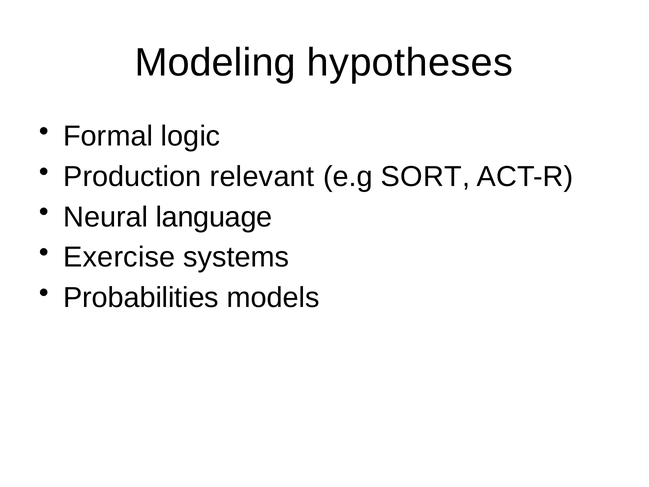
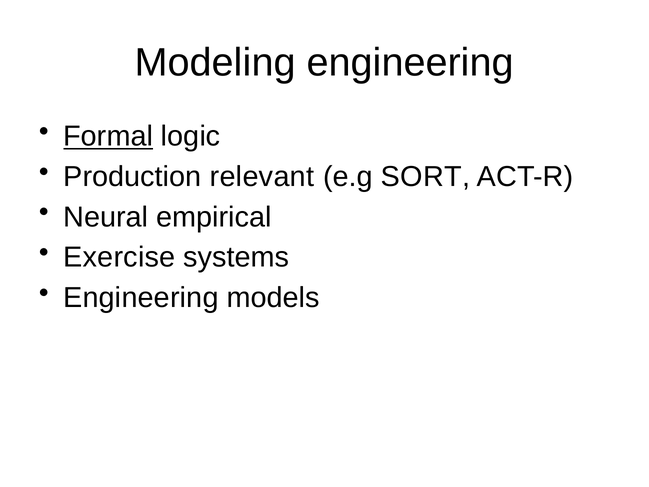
Modeling hypotheses: hypotheses -> engineering
Formal underline: none -> present
language: language -> empirical
Probabilities at (141, 298): Probabilities -> Engineering
